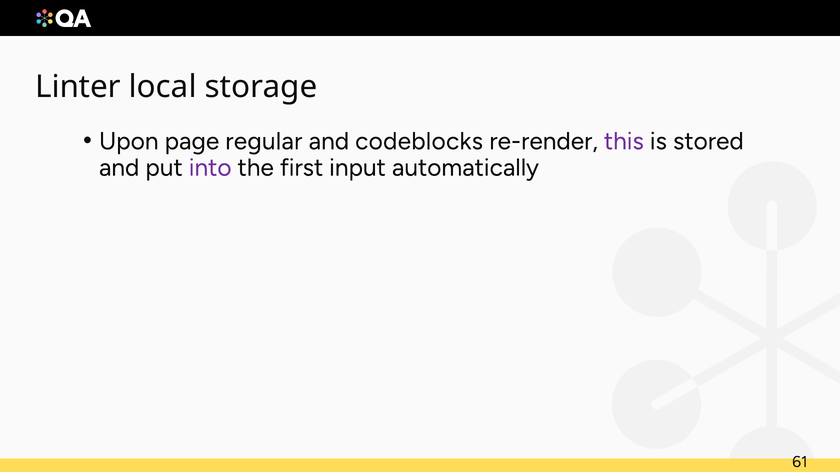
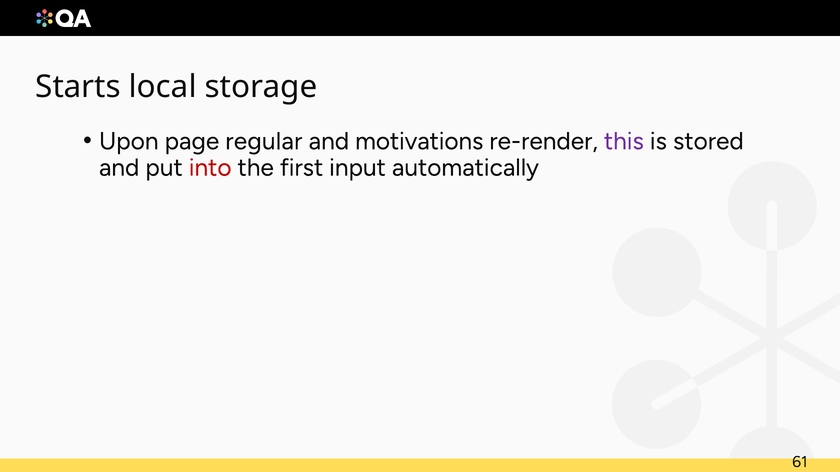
Linter: Linter -> Starts
codeblocks: codeblocks -> motivations
into colour: purple -> red
